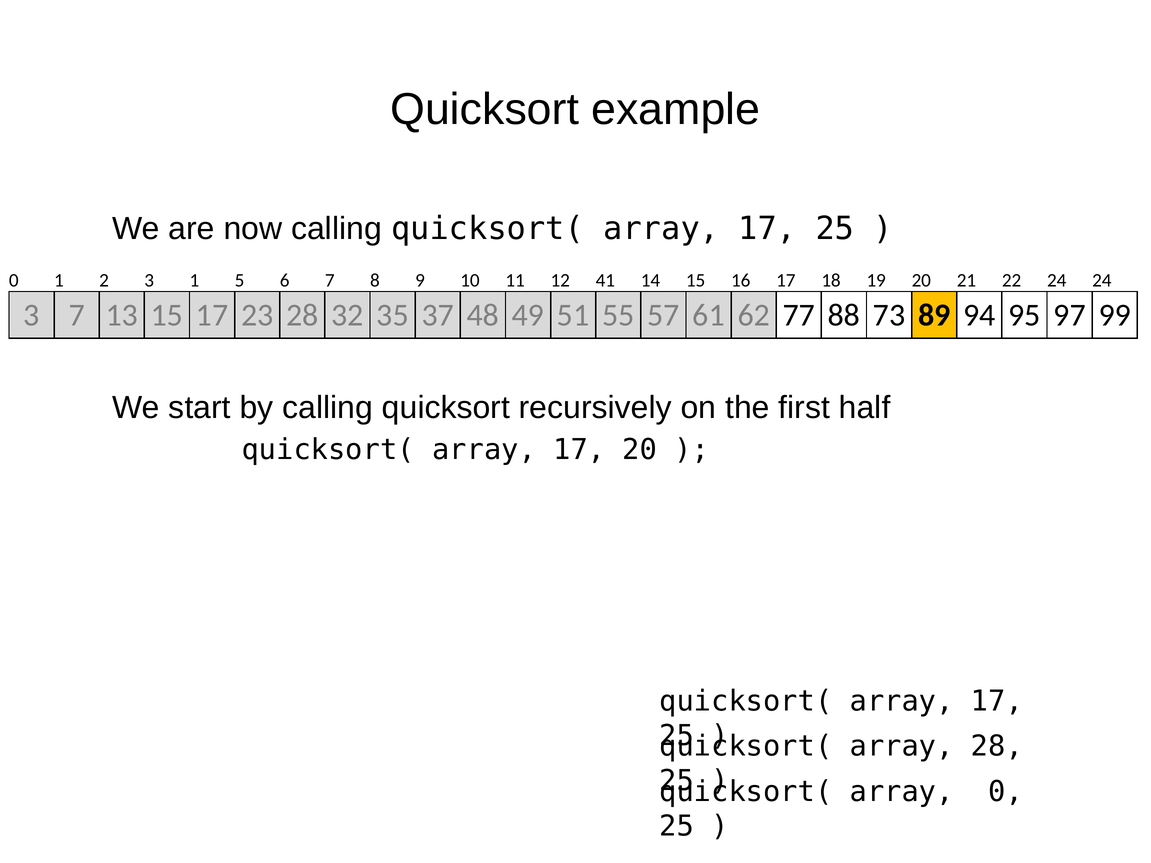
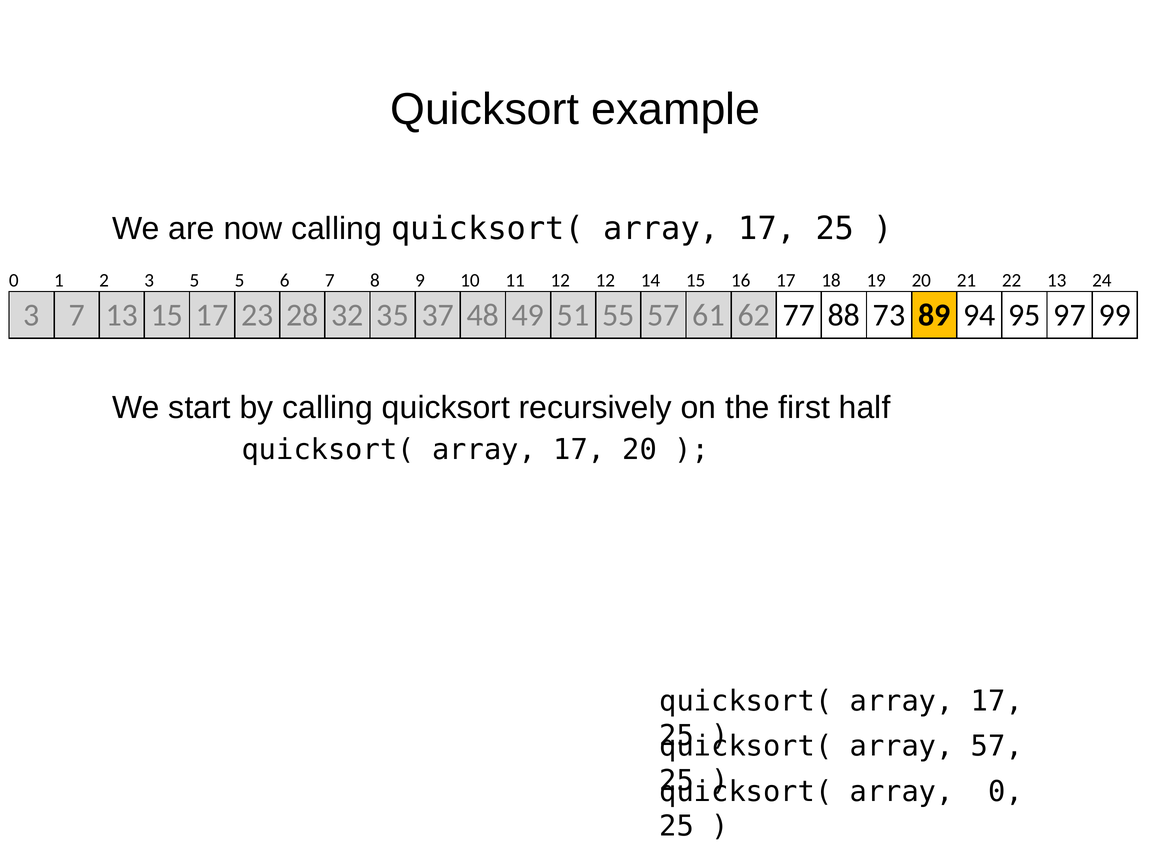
3 1: 1 -> 5
12 41: 41 -> 12
22 24: 24 -> 13
array 28: 28 -> 57
